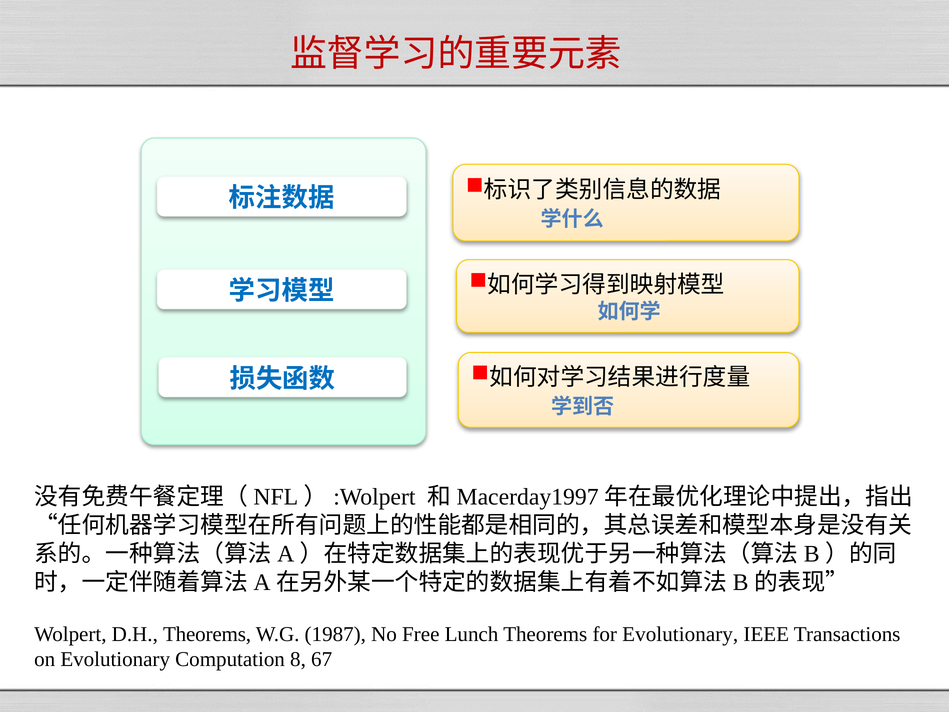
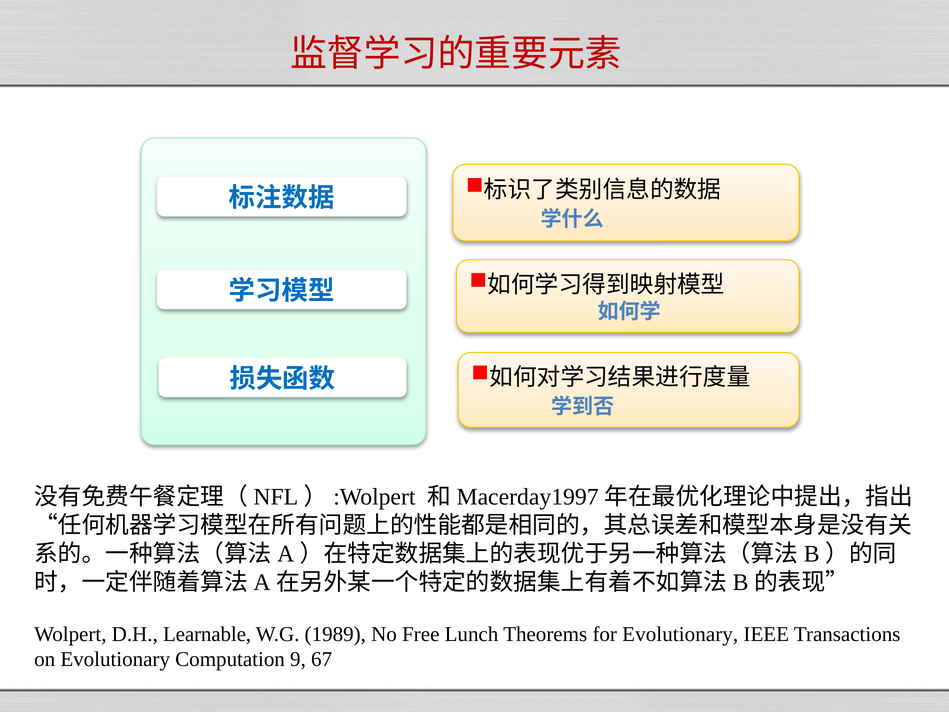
D.H Theorems: Theorems -> Learnable
1987: 1987 -> 1989
8: 8 -> 9
